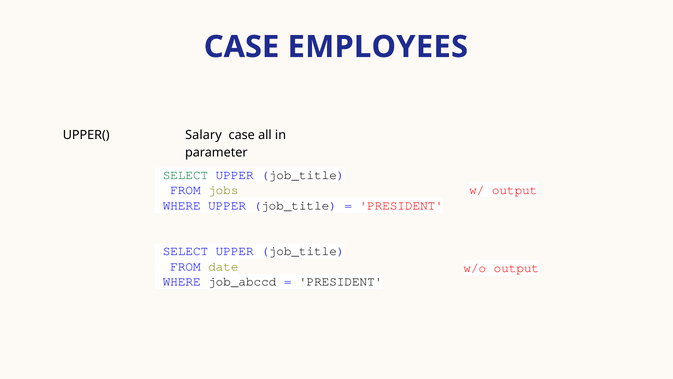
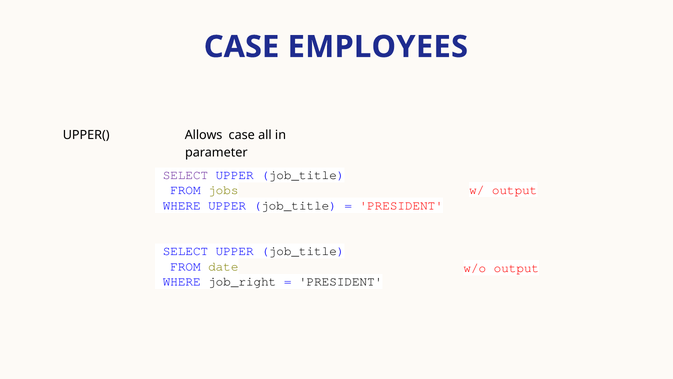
Salary: Salary -> Allows
SELECT at (185, 175) colour: green -> purple
job_abccd: job_abccd -> job_right
